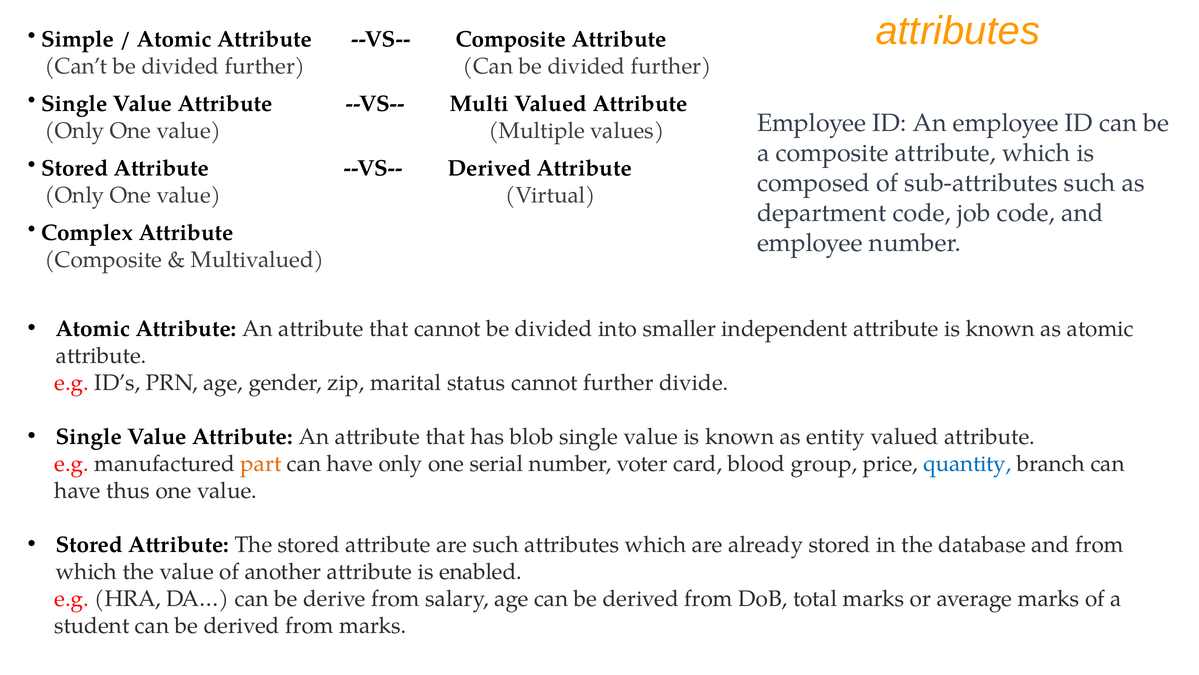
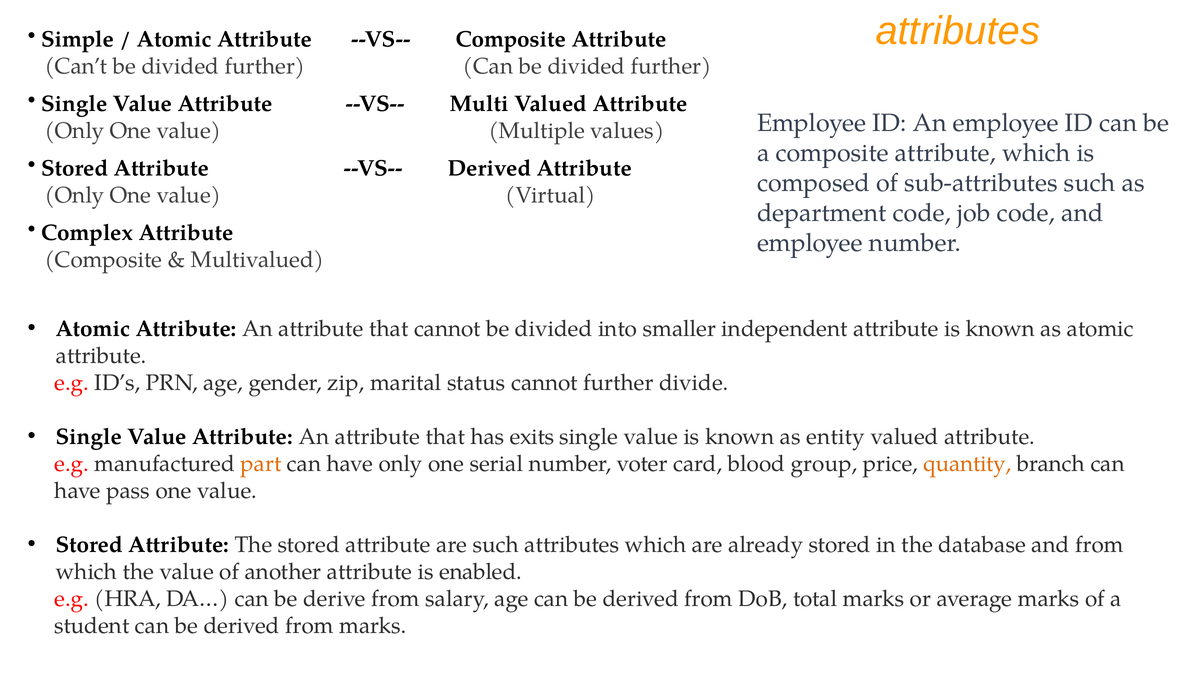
blob: blob -> exits
quantity colour: blue -> orange
thus: thus -> pass
